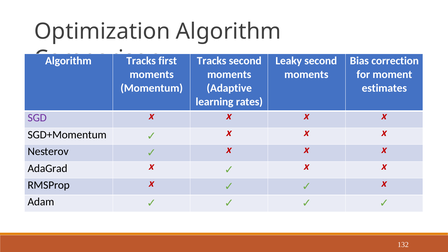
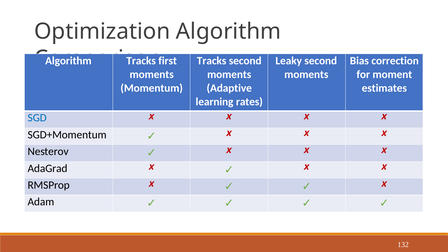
SGD colour: purple -> blue
